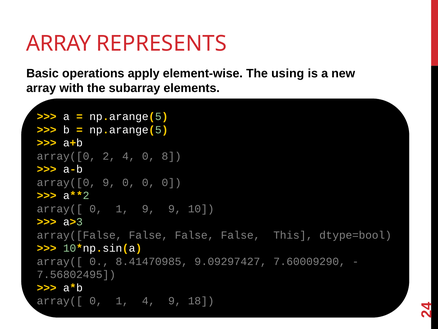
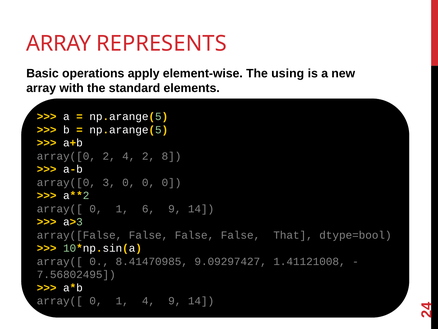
subarray: subarray -> standard
4 0: 0 -> 2
array([0 9: 9 -> 3
1 9: 9 -> 6
10 at (201, 208): 10 -> 14
This: This -> That
7.60009290: 7.60009290 -> 1.41121008
4 9 18: 18 -> 14
